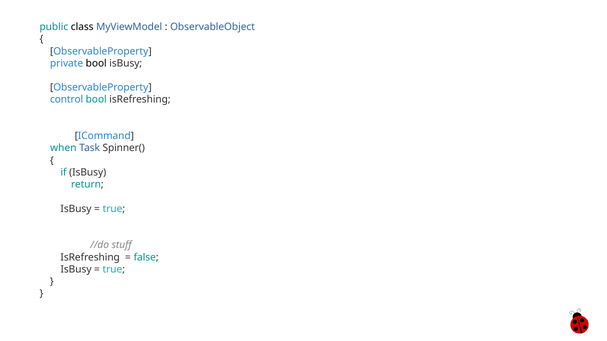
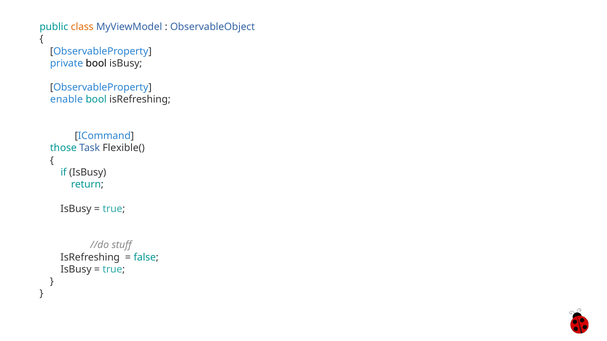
class colour: black -> orange
control: control -> enable
when: when -> those
Spinner(: Spinner( -> Flexible(
